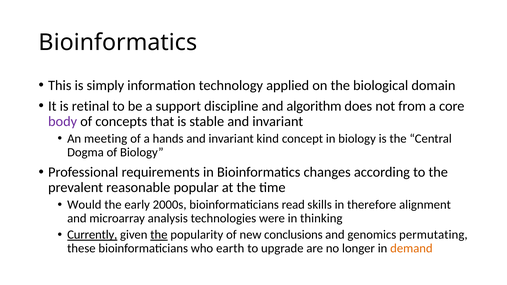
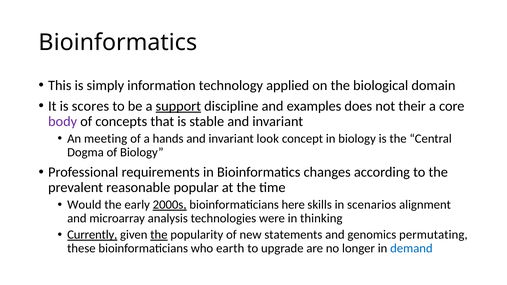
retinal: retinal -> scores
support underline: none -> present
algorithm: algorithm -> examples
from: from -> their
kind: kind -> look
2000s underline: none -> present
read: read -> here
therefore: therefore -> scenarios
conclusions: conclusions -> statements
demand colour: orange -> blue
